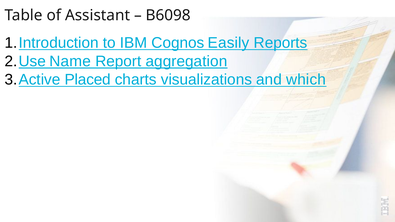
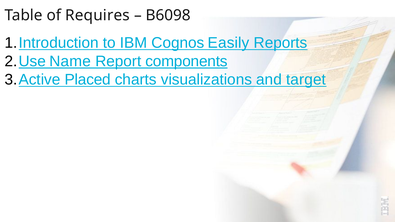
Assistant: Assistant -> Requires
aggregation: aggregation -> components
which: which -> target
